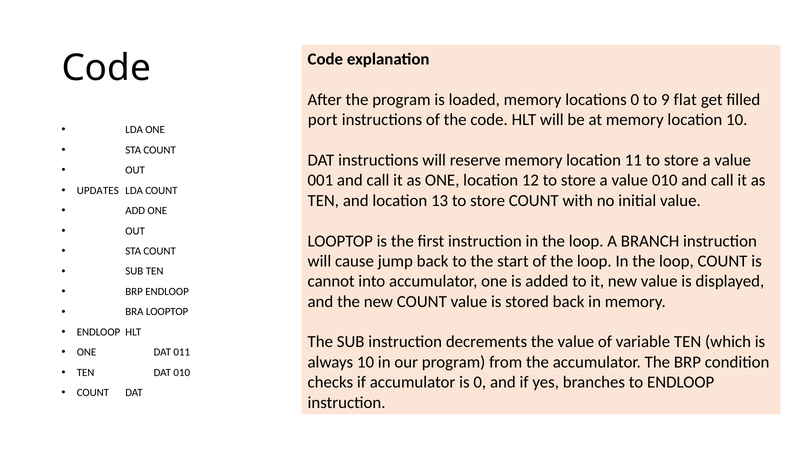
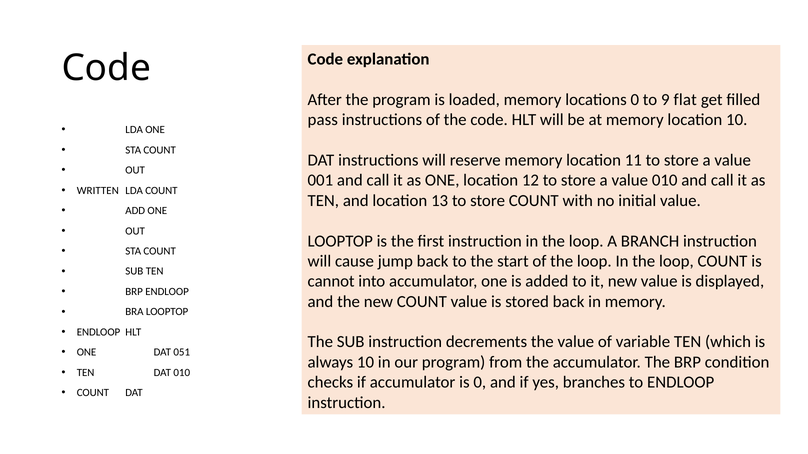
port: port -> pass
UPDATES: UPDATES -> WRITTEN
011: 011 -> 051
